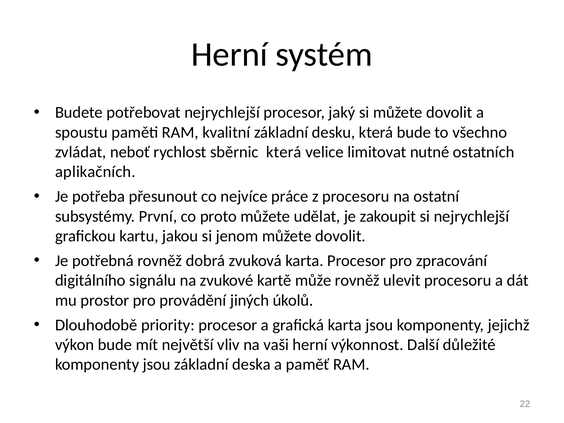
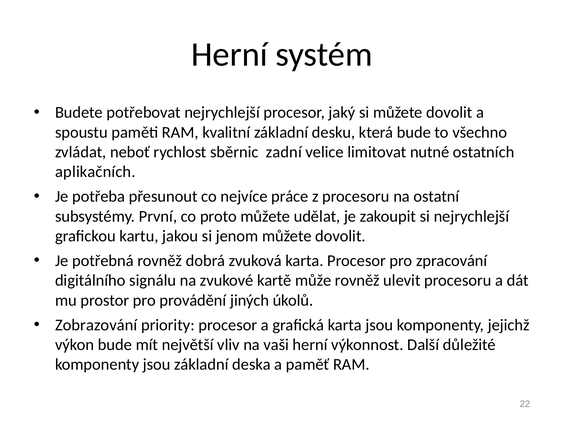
sběrnic která: která -> zadní
Dlouhodobě: Dlouhodobě -> Zobrazování
